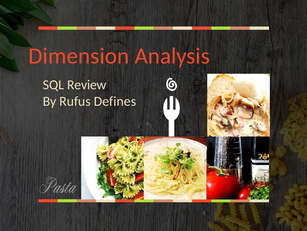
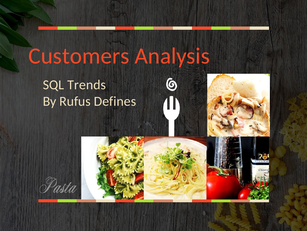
Dimension: Dimension -> Customers
Review: Review -> Trends
